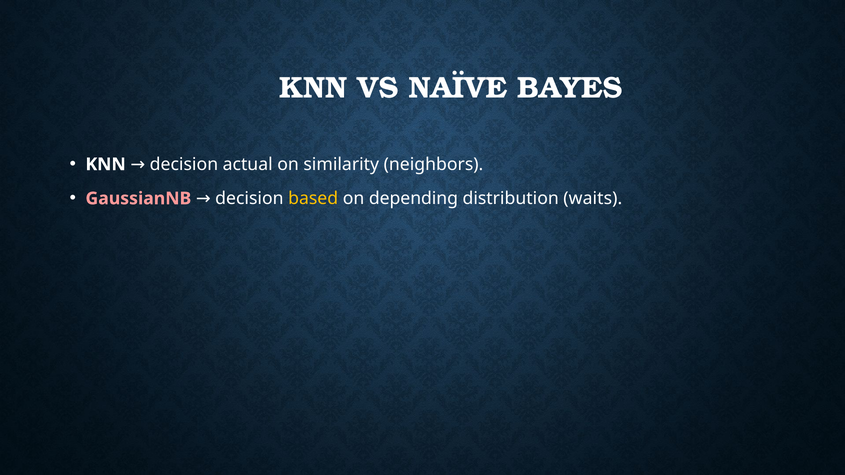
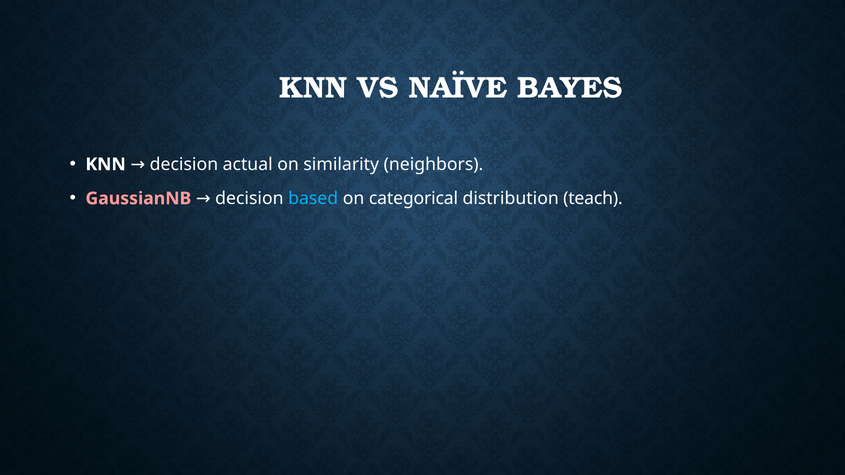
based colour: yellow -> light blue
depending: depending -> categorical
waits: waits -> teach
